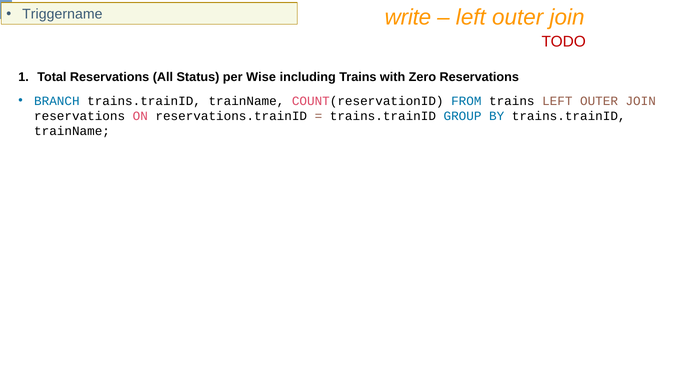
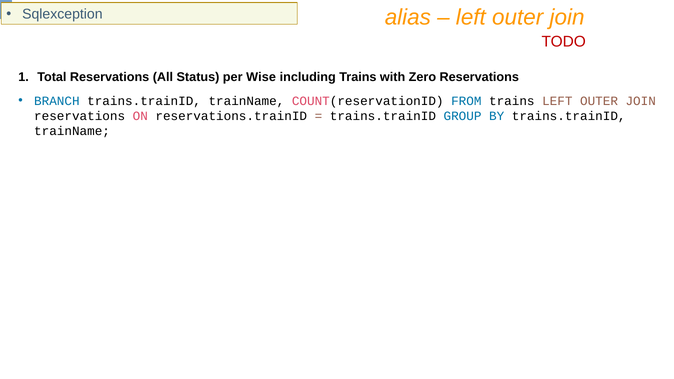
Triggername: Triggername -> Sqlexception
write: write -> alias
